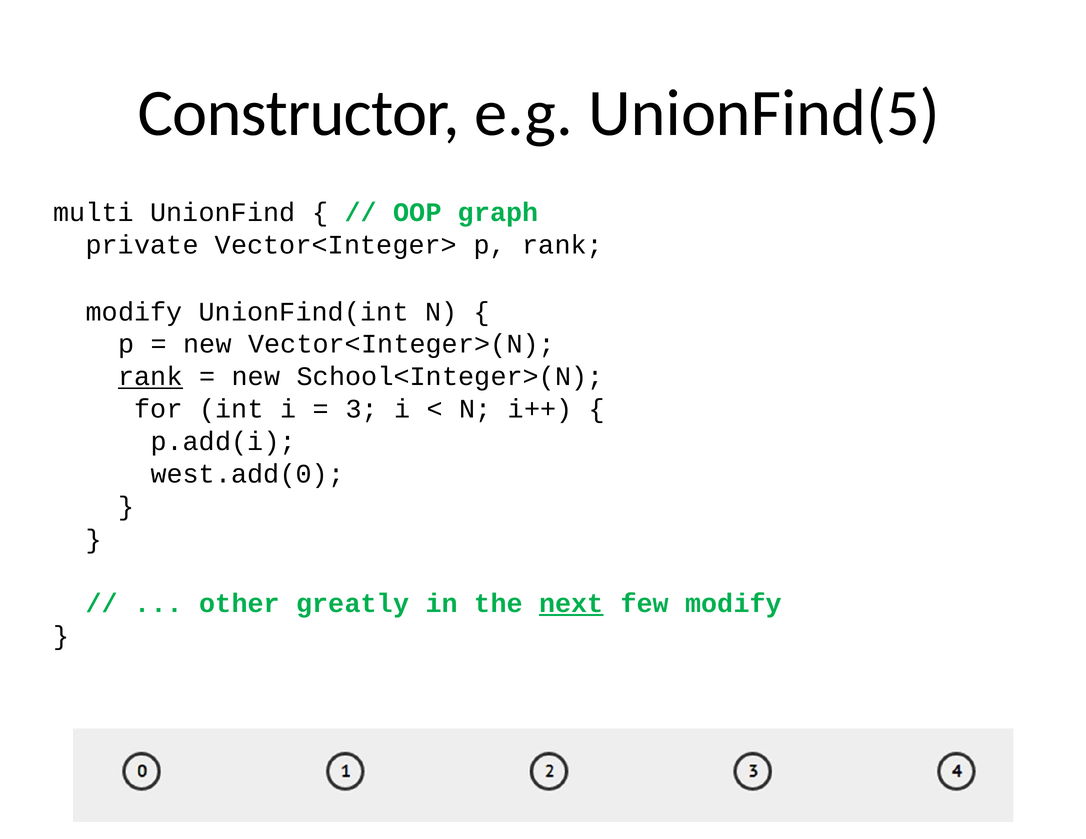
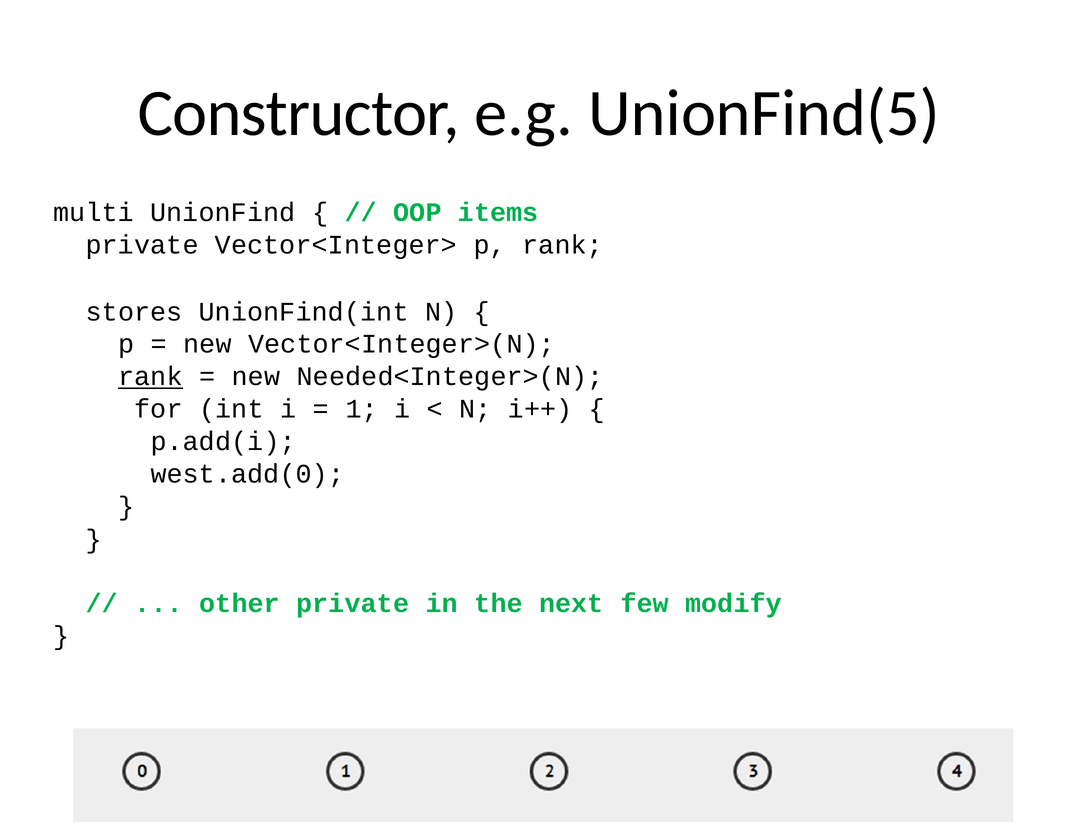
graph: graph -> items
modify at (134, 312): modify -> stores
School<Integer>(N: School<Integer>(N -> Needed<Integer>(N
3: 3 -> 1
other greatly: greatly -> private
next underline: present -> none
